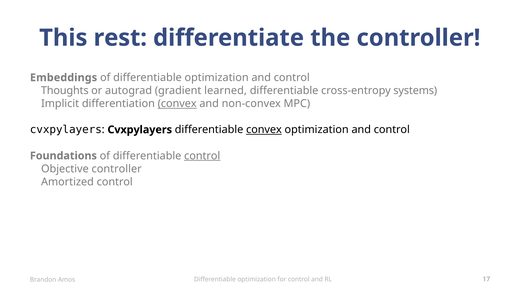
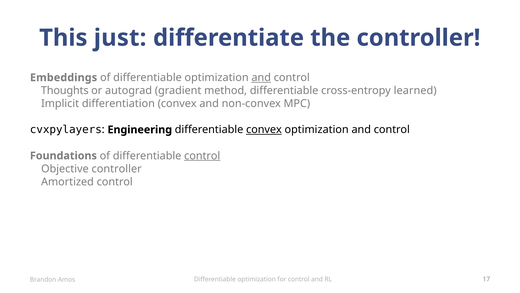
rest: rest -> just
and at (261, 77) underline: none -> present
learned: learned -> method
systems: systems -> learned
convex at (177, 103) underline: present -> none
Cvxpylayers at (140, 129): Cvxpylayers -> Engineering
